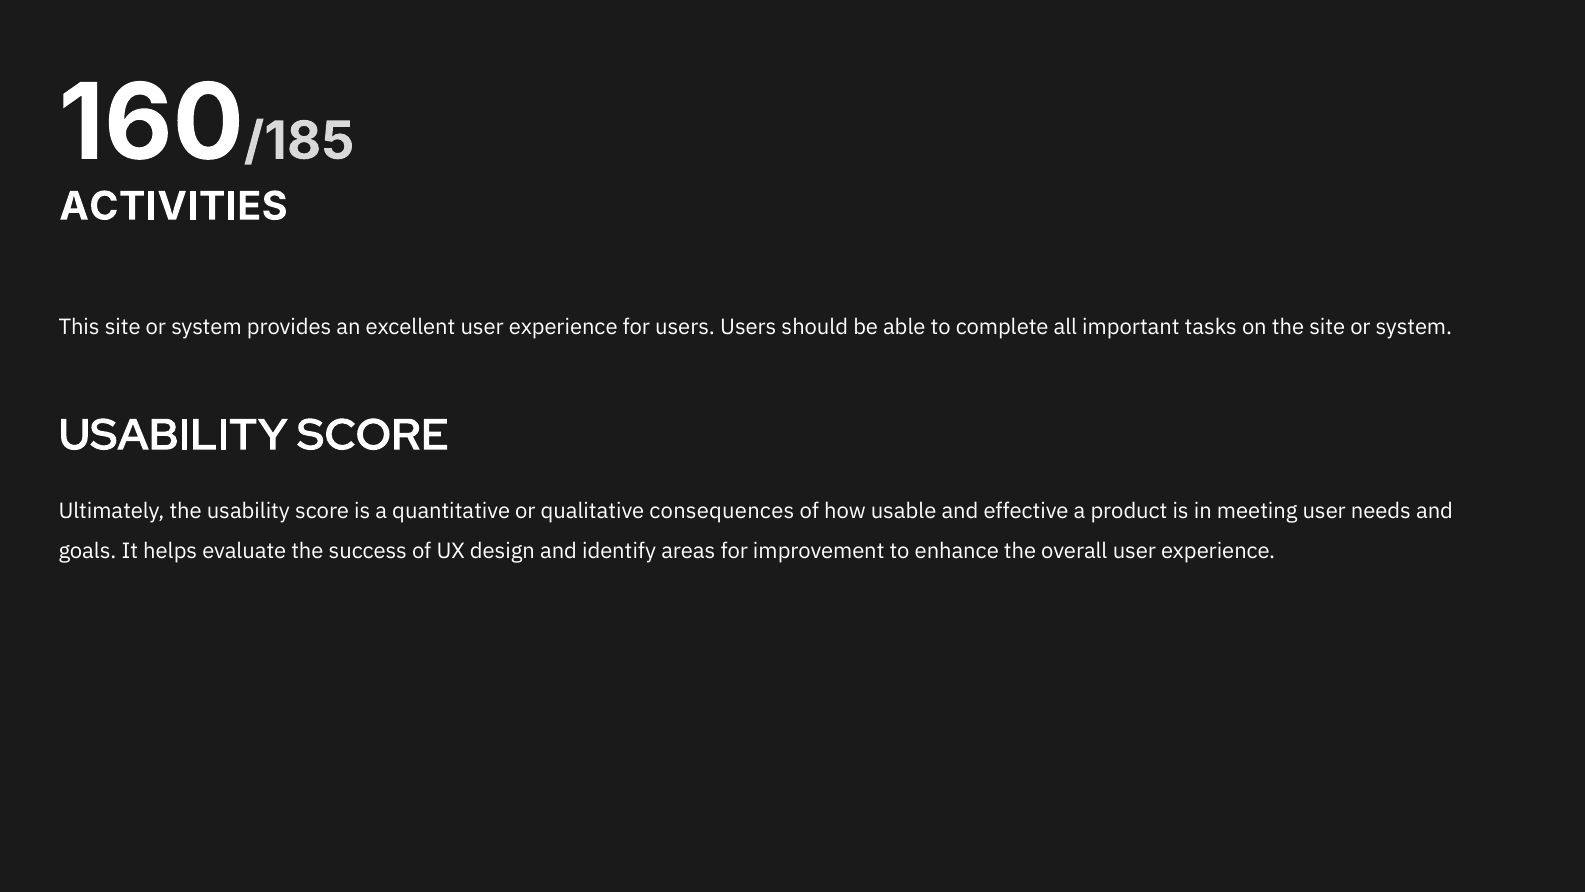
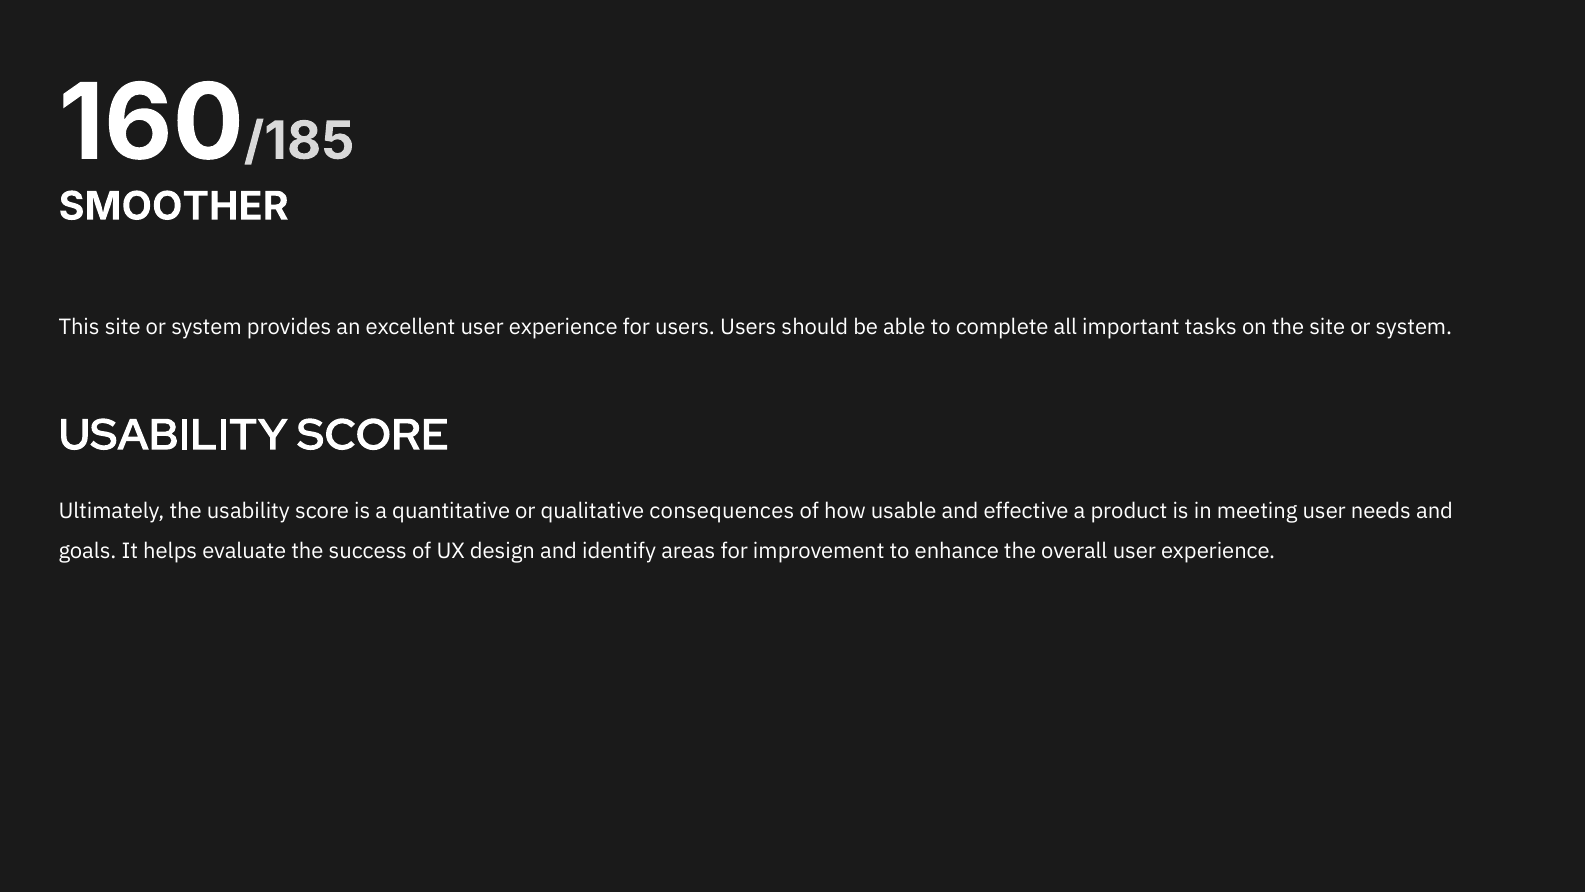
ACTIVITIES: ACTIVITIES -> SMOOTHER
